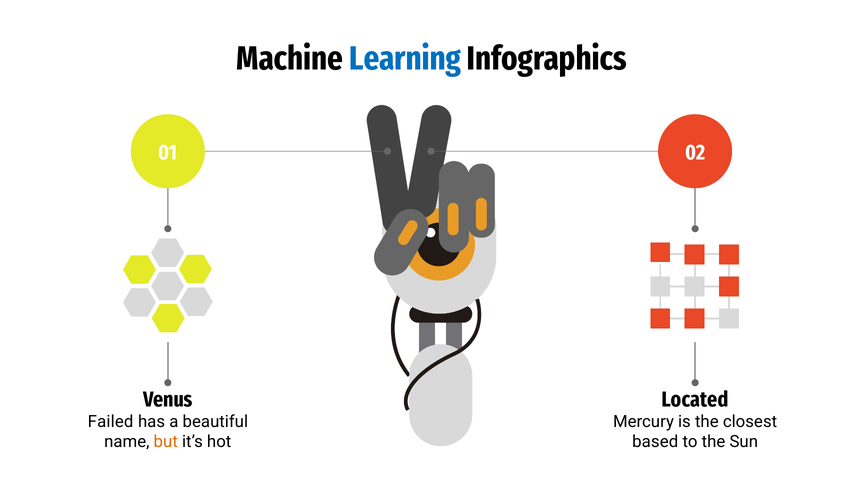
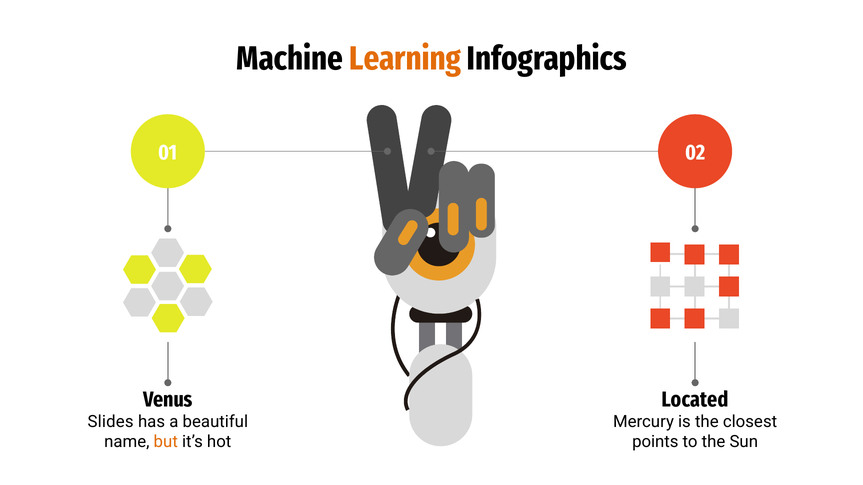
Learning colour: blue -> orange
Failed: Failed -> Slides
based: based -> points
